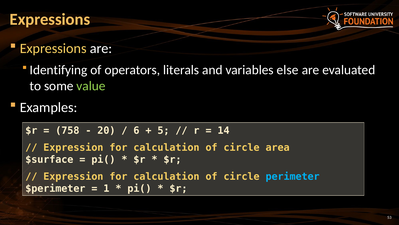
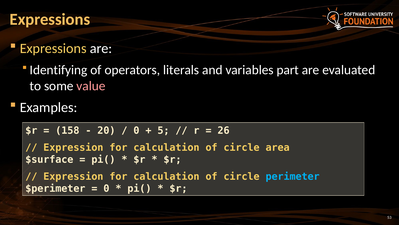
else: else -> part
value colour: light green -> pink
758: 758 -> 158
6 at (136, 130): 6 -> 0
14: 14 -> 26
1 at (106, 188): 1 -> 0
